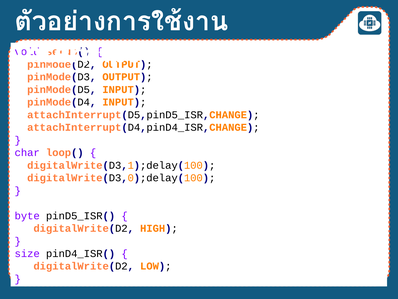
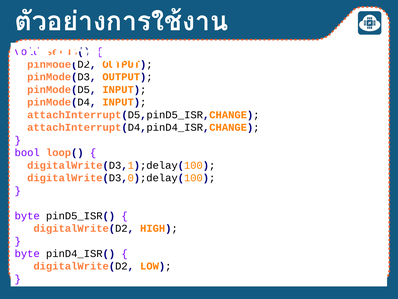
char: char -> bool
size at (27, 253): size -> byte
